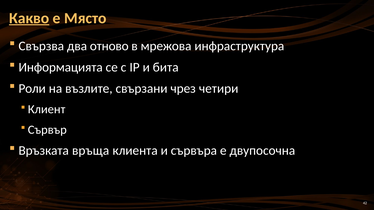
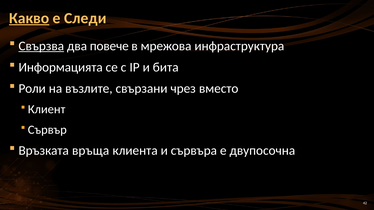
Място: Място -> Следи
Свързва underline: none -> present
отново: отново -> повече
четири: четири -> вместо
